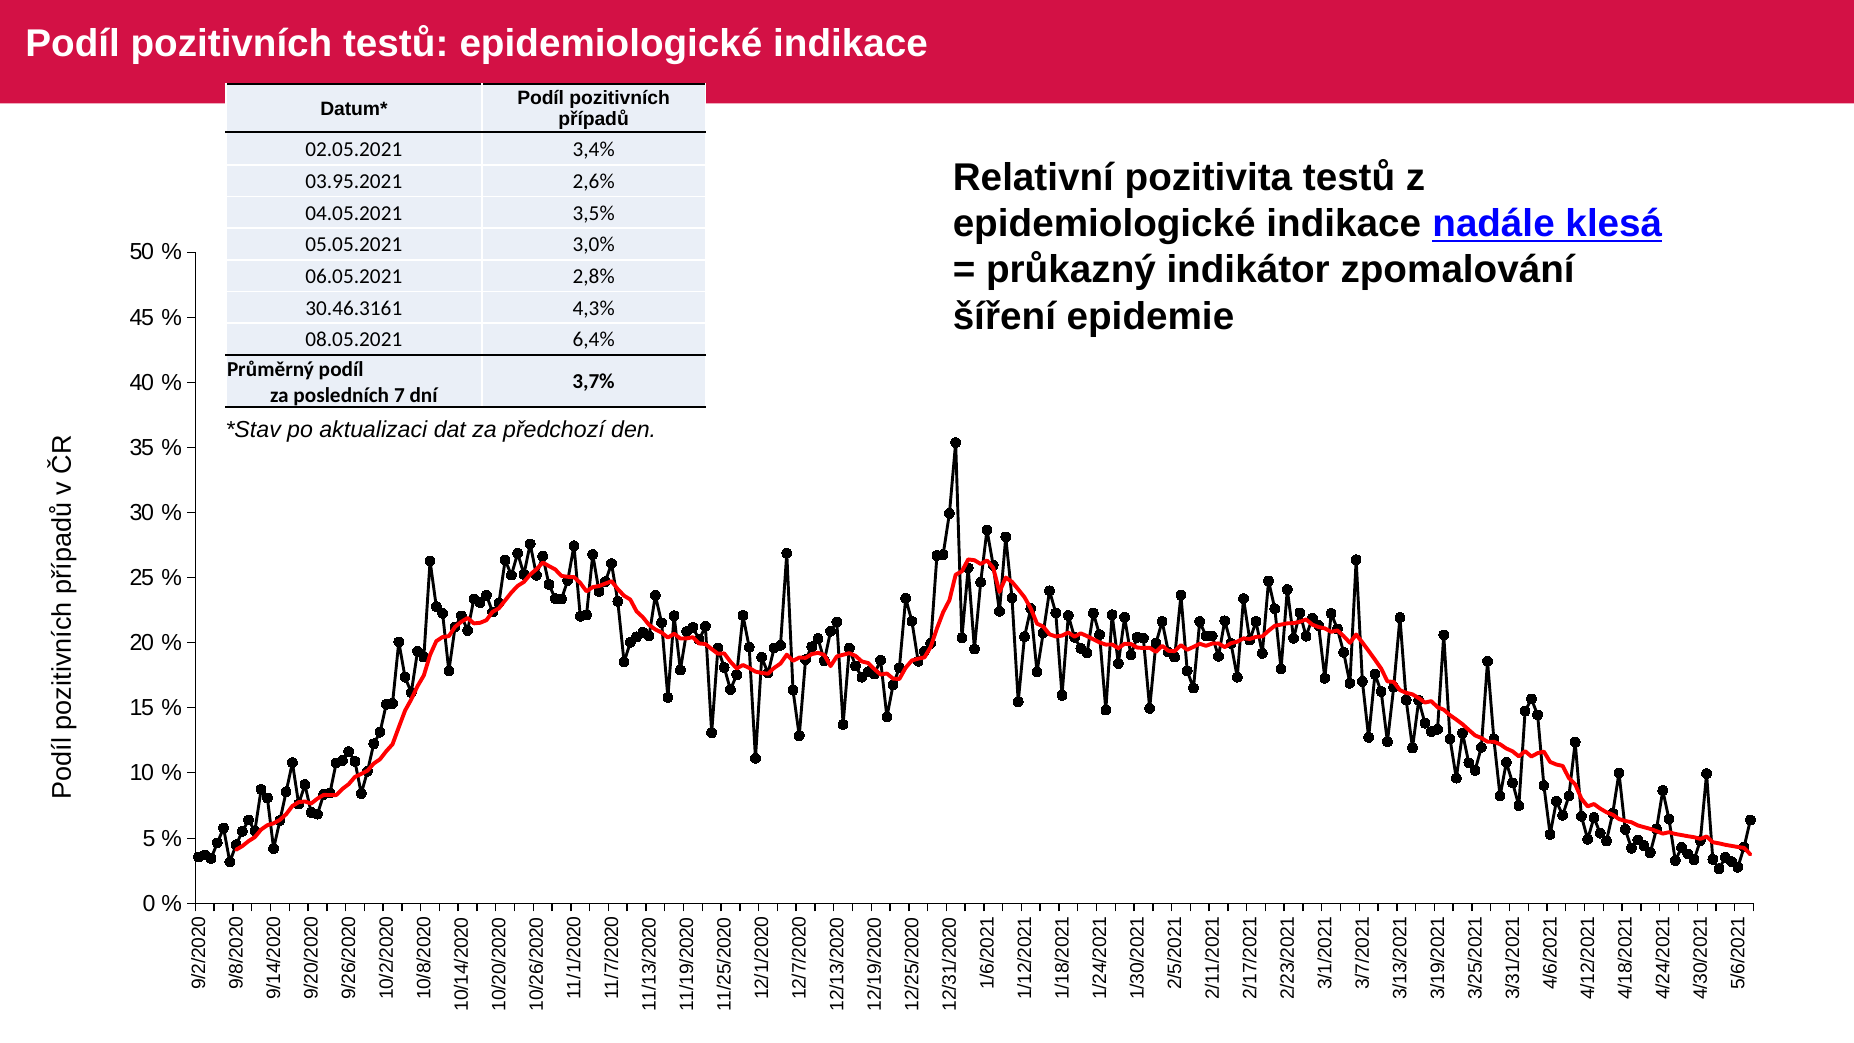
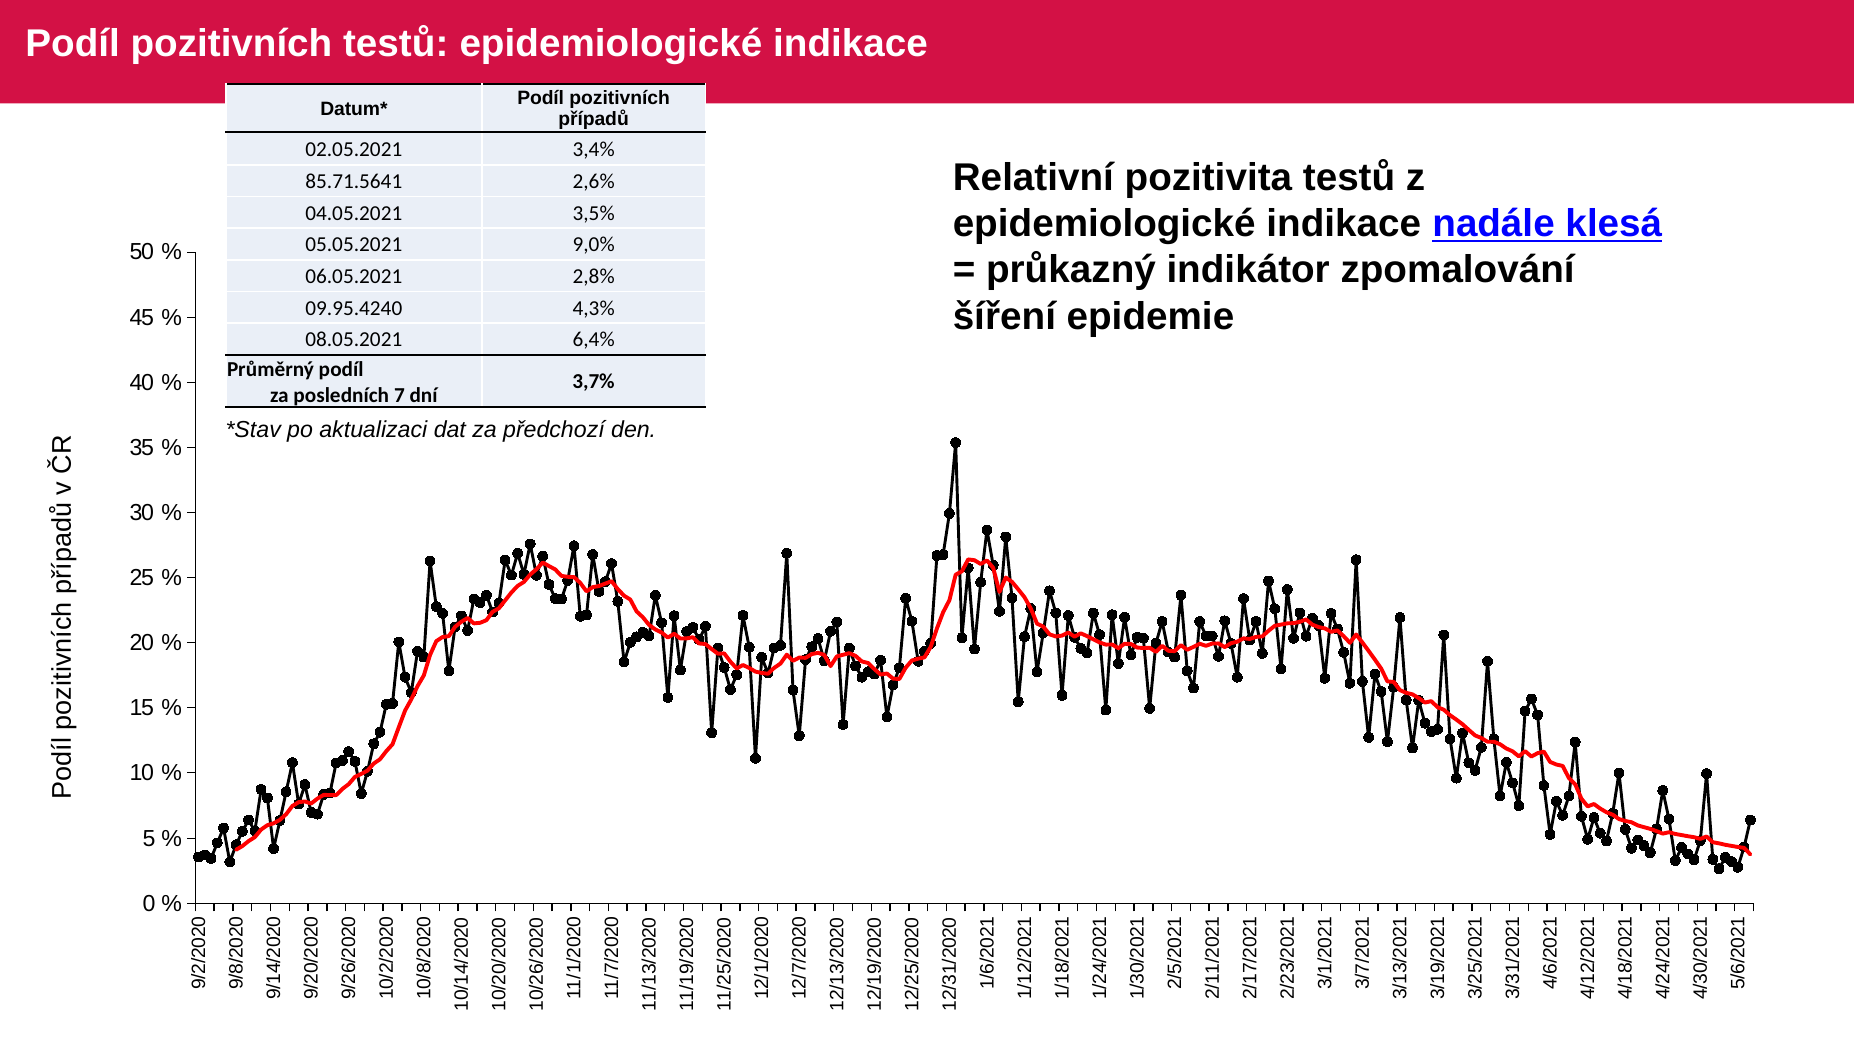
03.95.2021: 03.95.2021 -> 85.71.5641
3,0%: 3,0% -> 9,0%
30.46.3161: 30.46.3161 -> 09.95.4240
